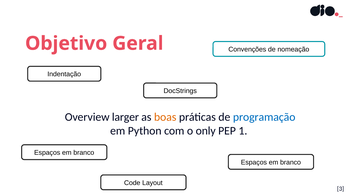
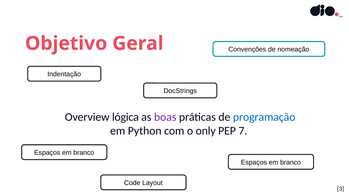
larger: larger -> lógica
boas colour: orange -> purple
1: 1 -> 7
